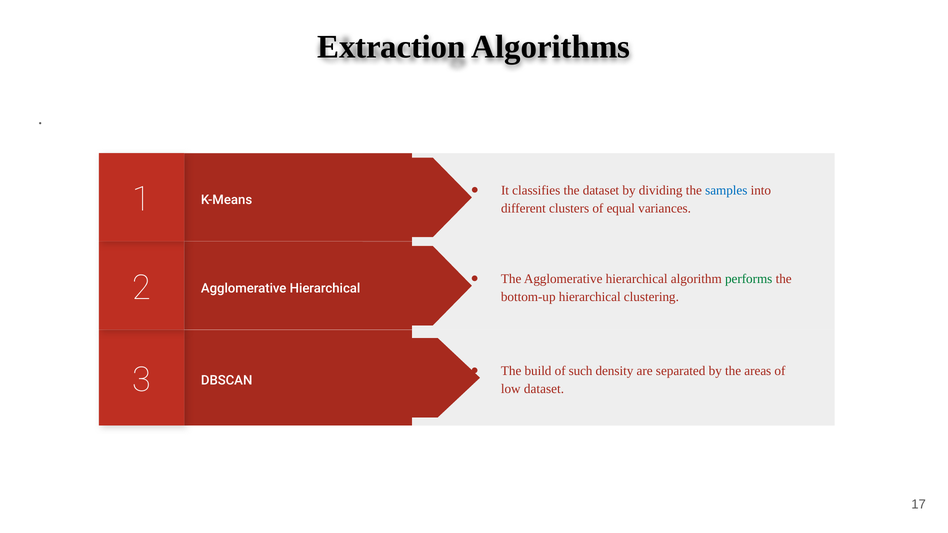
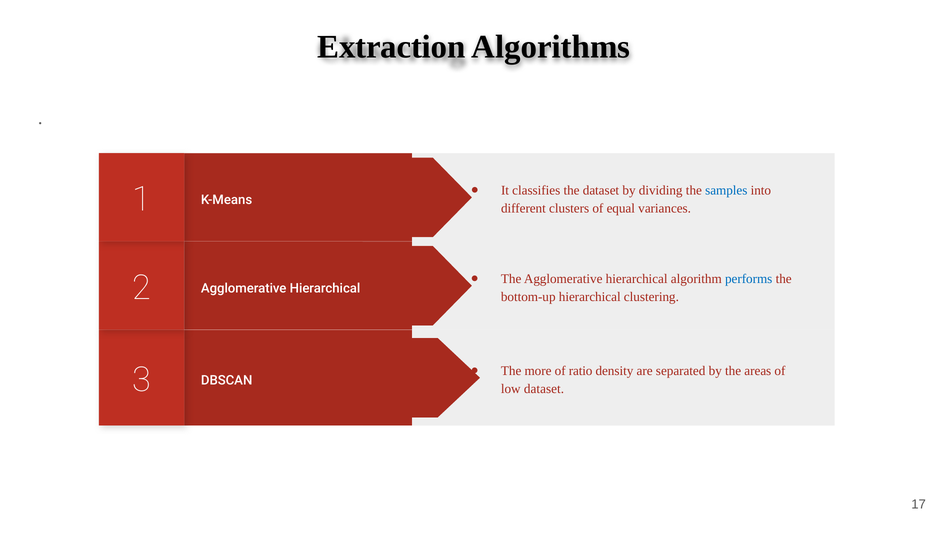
performs colour: green -> blue
build: build -> more
such: such -> ratio
